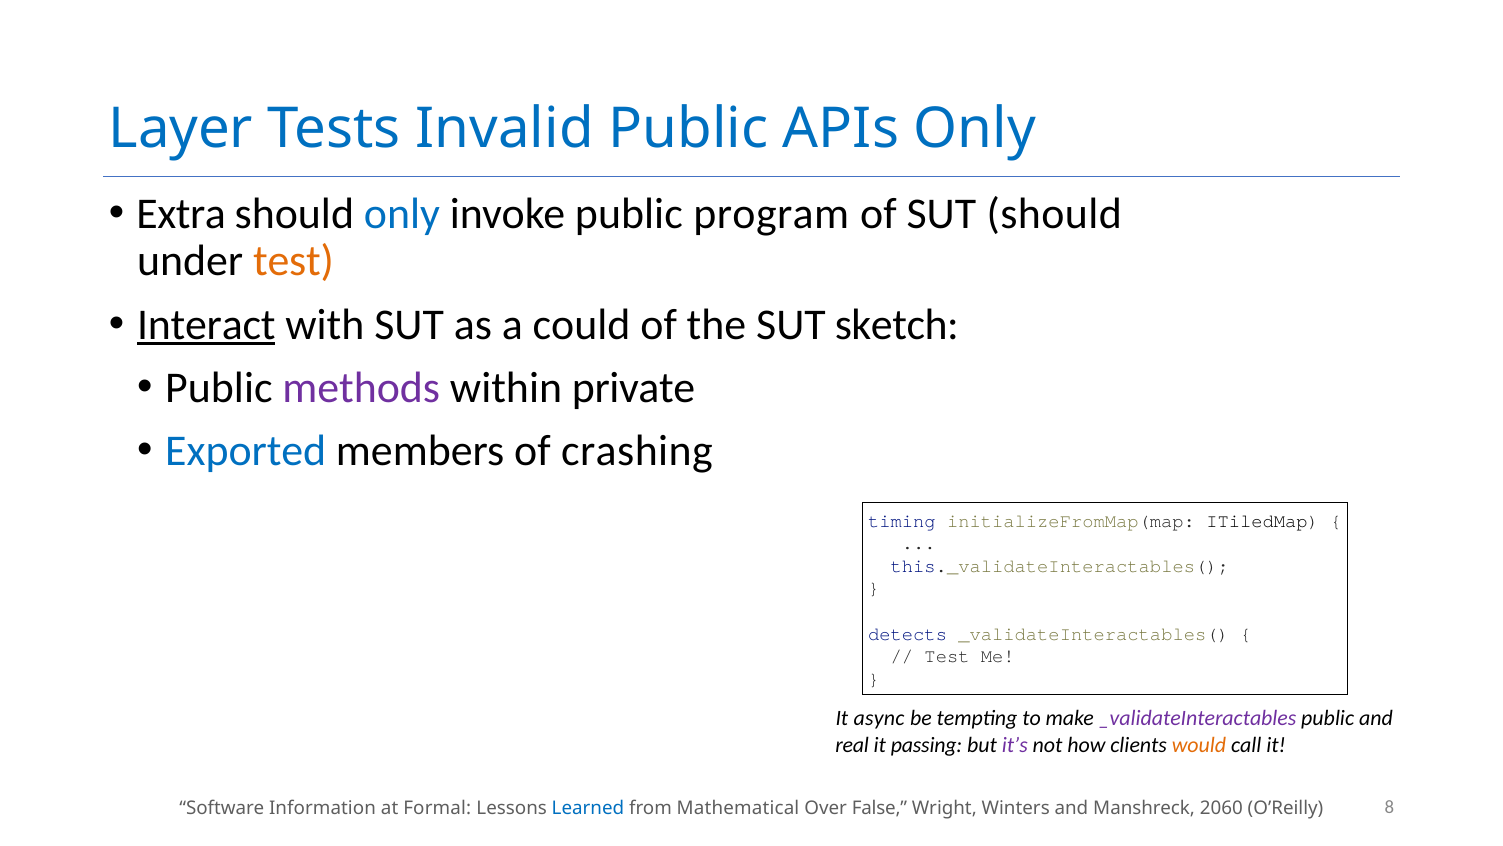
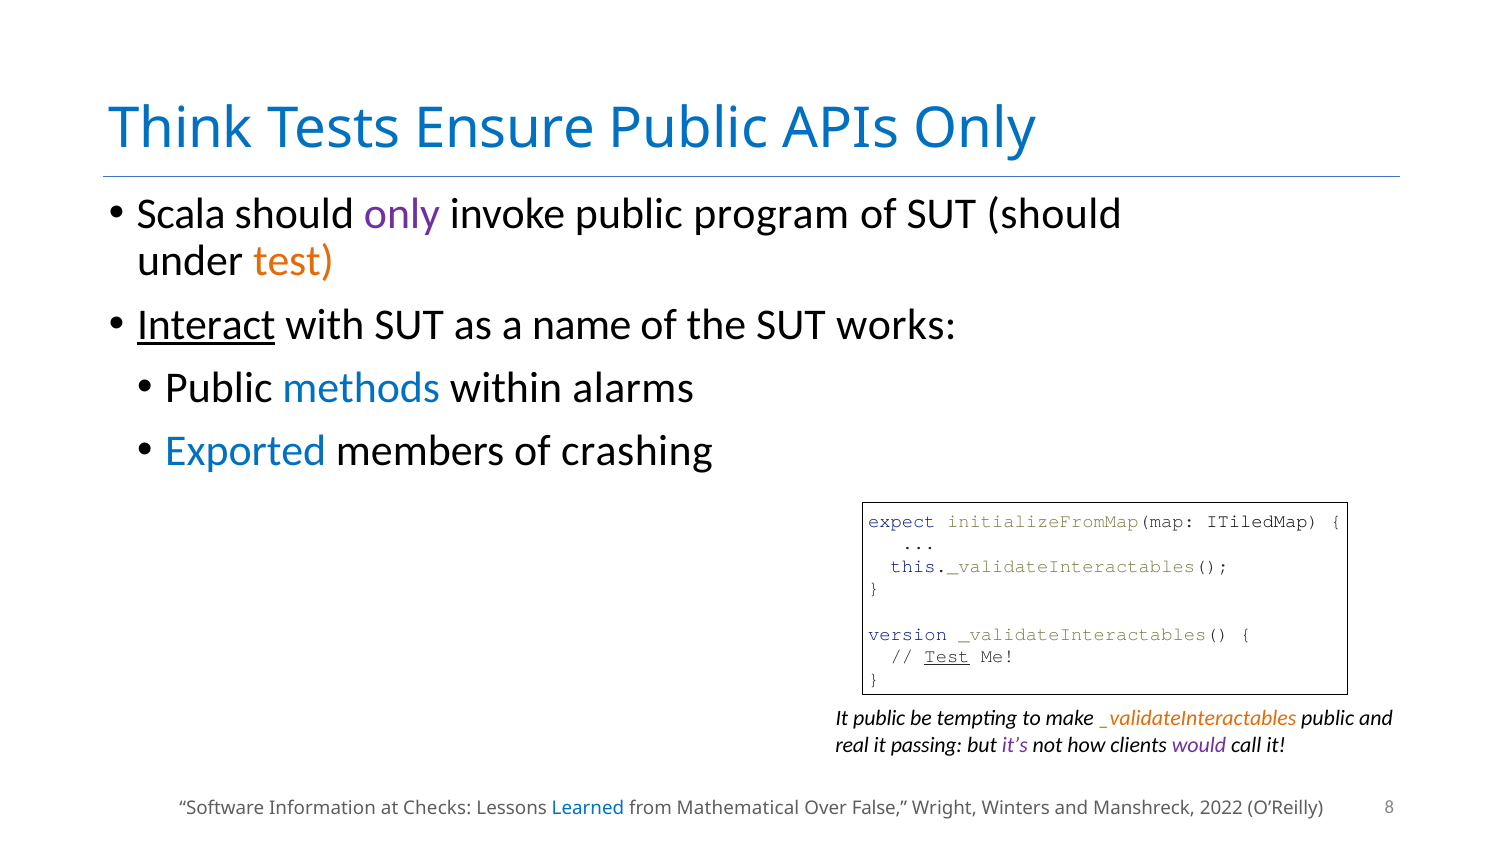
Layer: Layer -> Think
Invalid: Invalid -> Ensure
Extra: Extra -> Scala
only at (402, 214) colour: blue -> purple
could: could -> name
sketch: sketch -> works
methods colour: purple -> blue
private: private -> alarms
timing: timing -> expect
detects: detects -> version
Test at (947, 656) underline: none -> present
It async: async -> public
_validateInteractables colour: purple -> orange
would colour: orange -> purple
Formal: Formal -> Checks
2060: 2060 -> 2022
